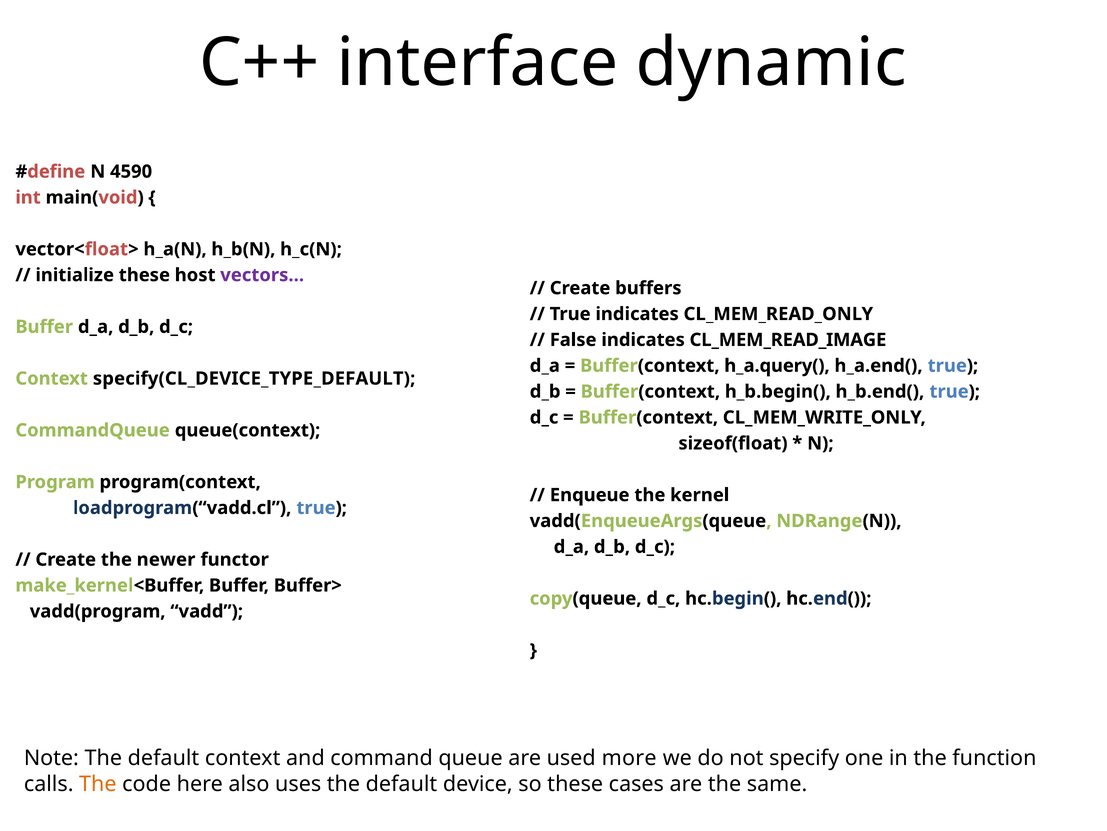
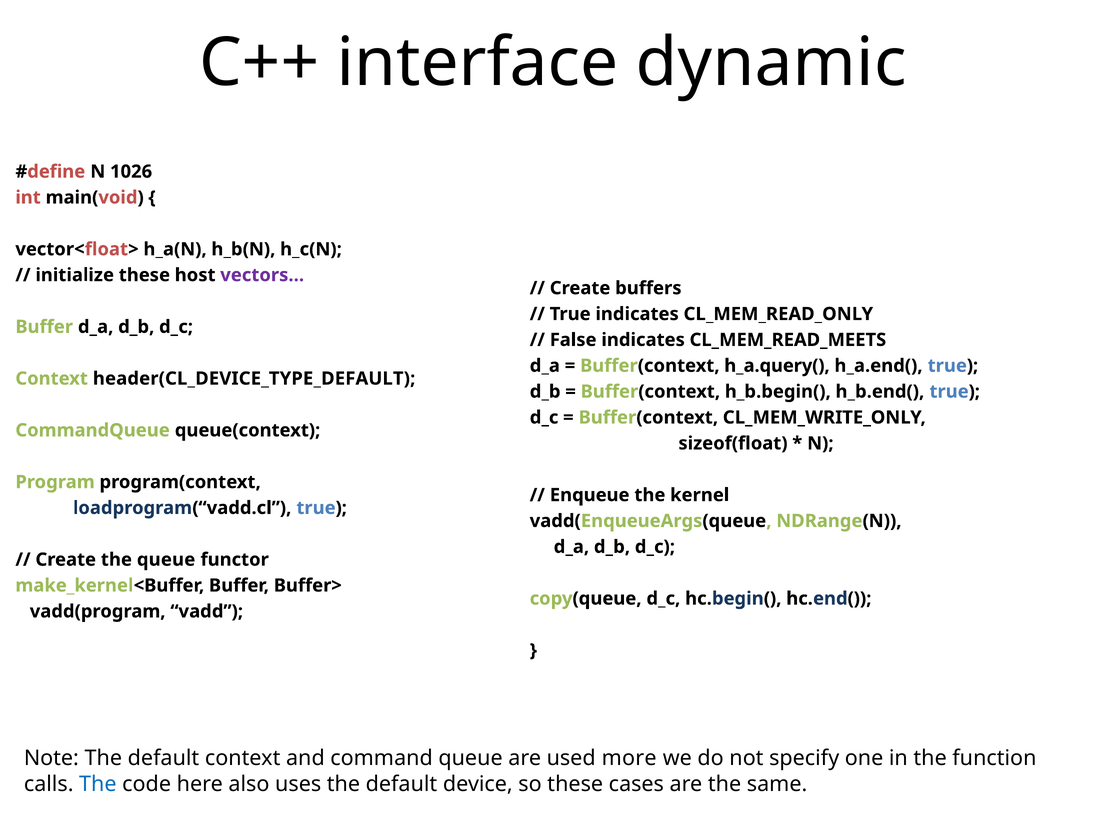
4590: 4590 -> 1026
CL_MEM_READ_IMAGE: CL_MEM_READ_IMAGE -> CL_MEM_READ_MEETS
specify(CL_DEVICE_TYPE_DEFAULT: specify(CL_DEVICE_TYPE_DEFAULT -> header(CL_DEVICE_TYPE_DEFAULT
the newer: newer -> queue
The at (98, 783) colour: orange -> blue
